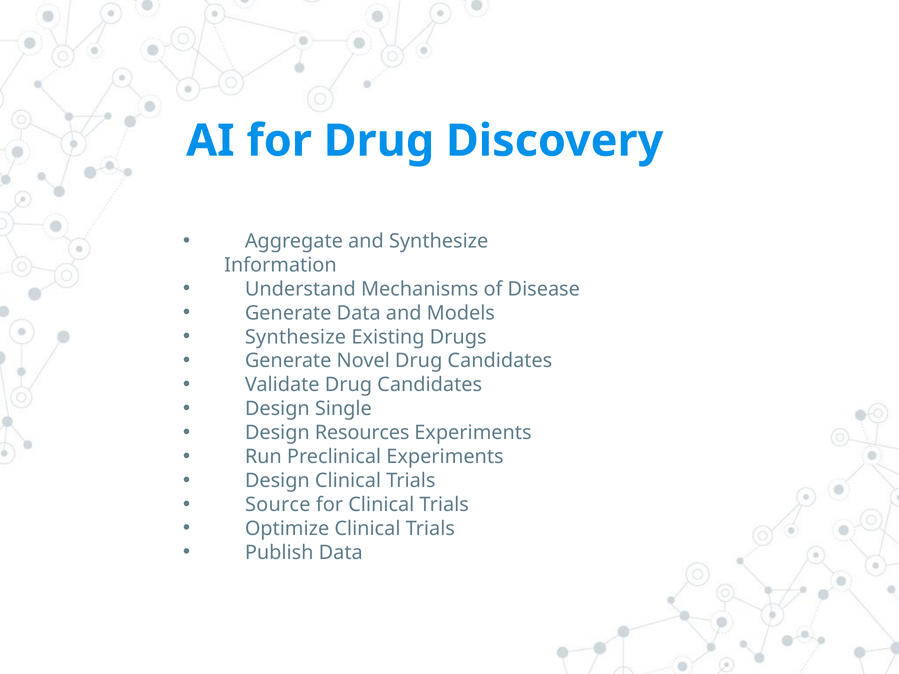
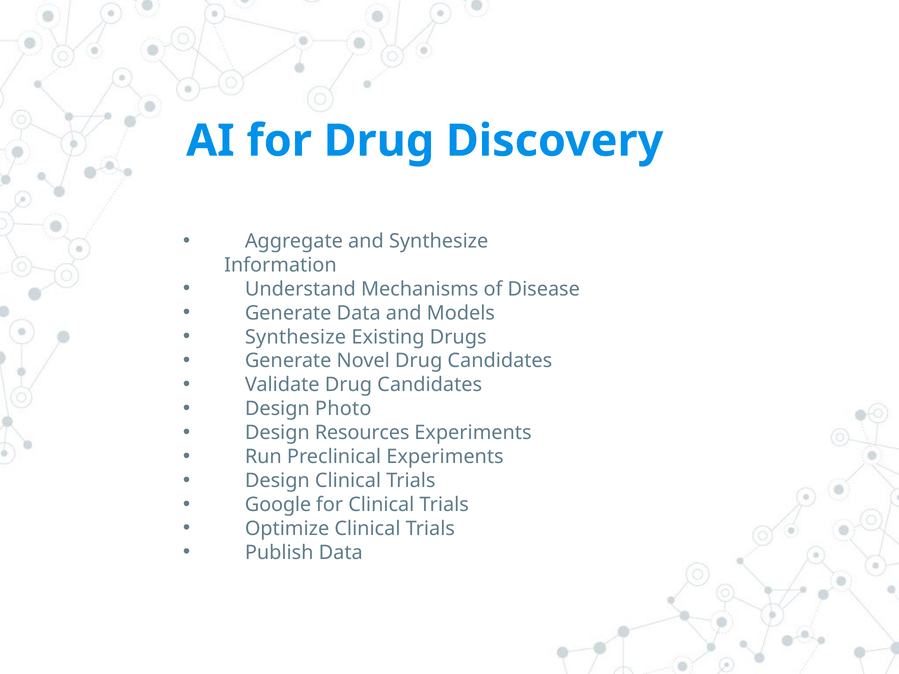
Single: Single -> Photo
Source: Source -> Google
